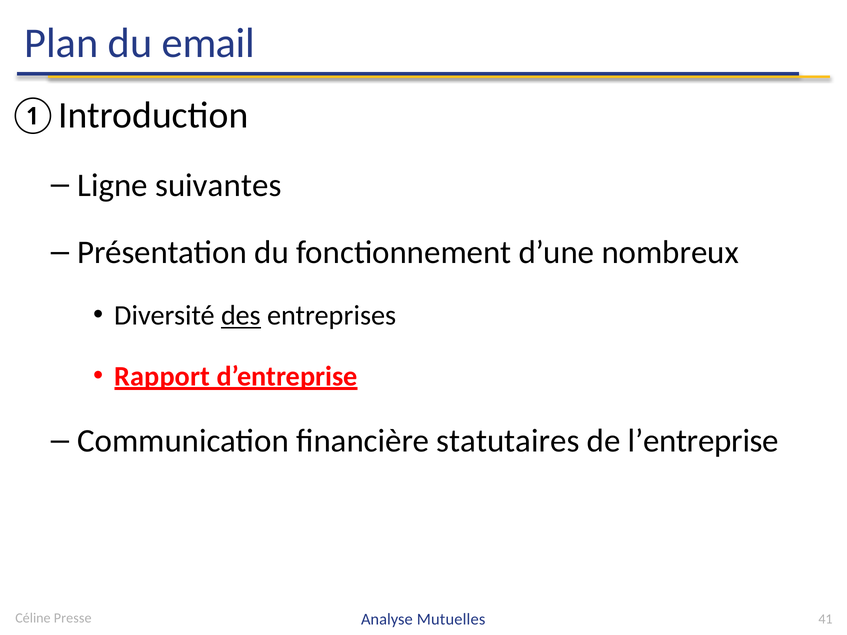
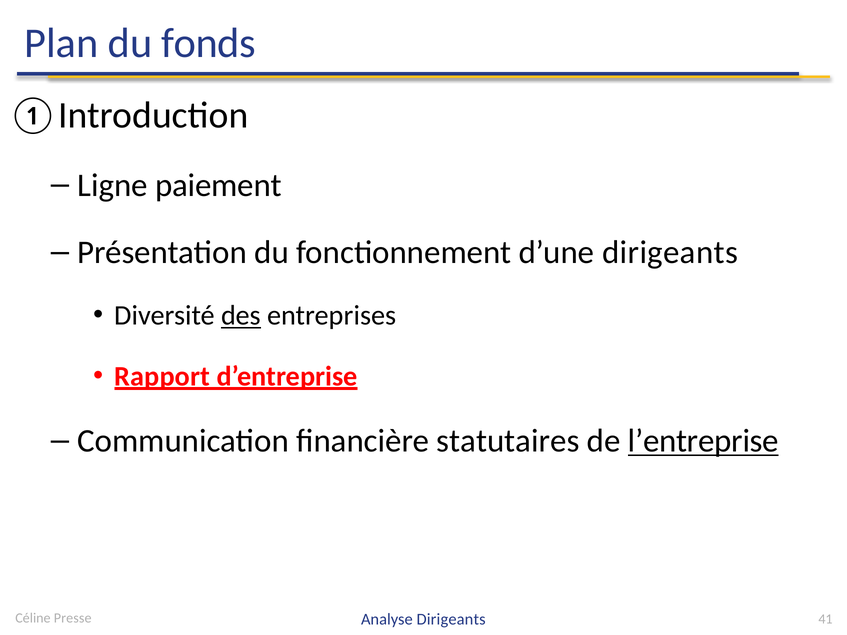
email: email -> fonds
suivantes: suivantes -> paiement
d’une nombreux: nombreux -> dirigeants
l’entreprise underline: none -> present
Analyse Mutuelles: Mutuelles -> Dirigeants
